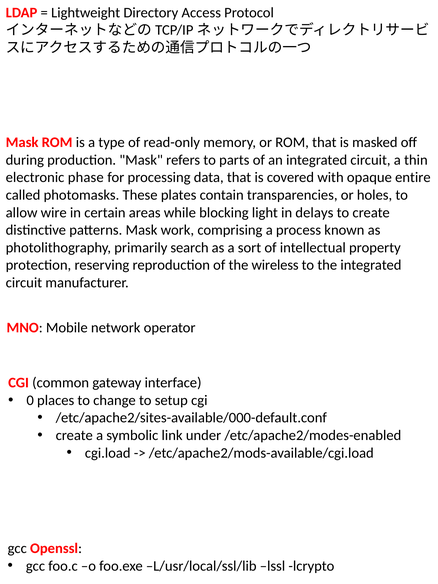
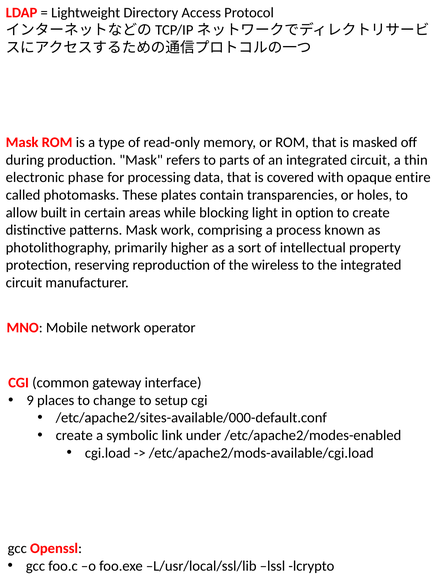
wire: wire -> built
delays: delays -> option
search: search -> higher
0: 0 -> 9
